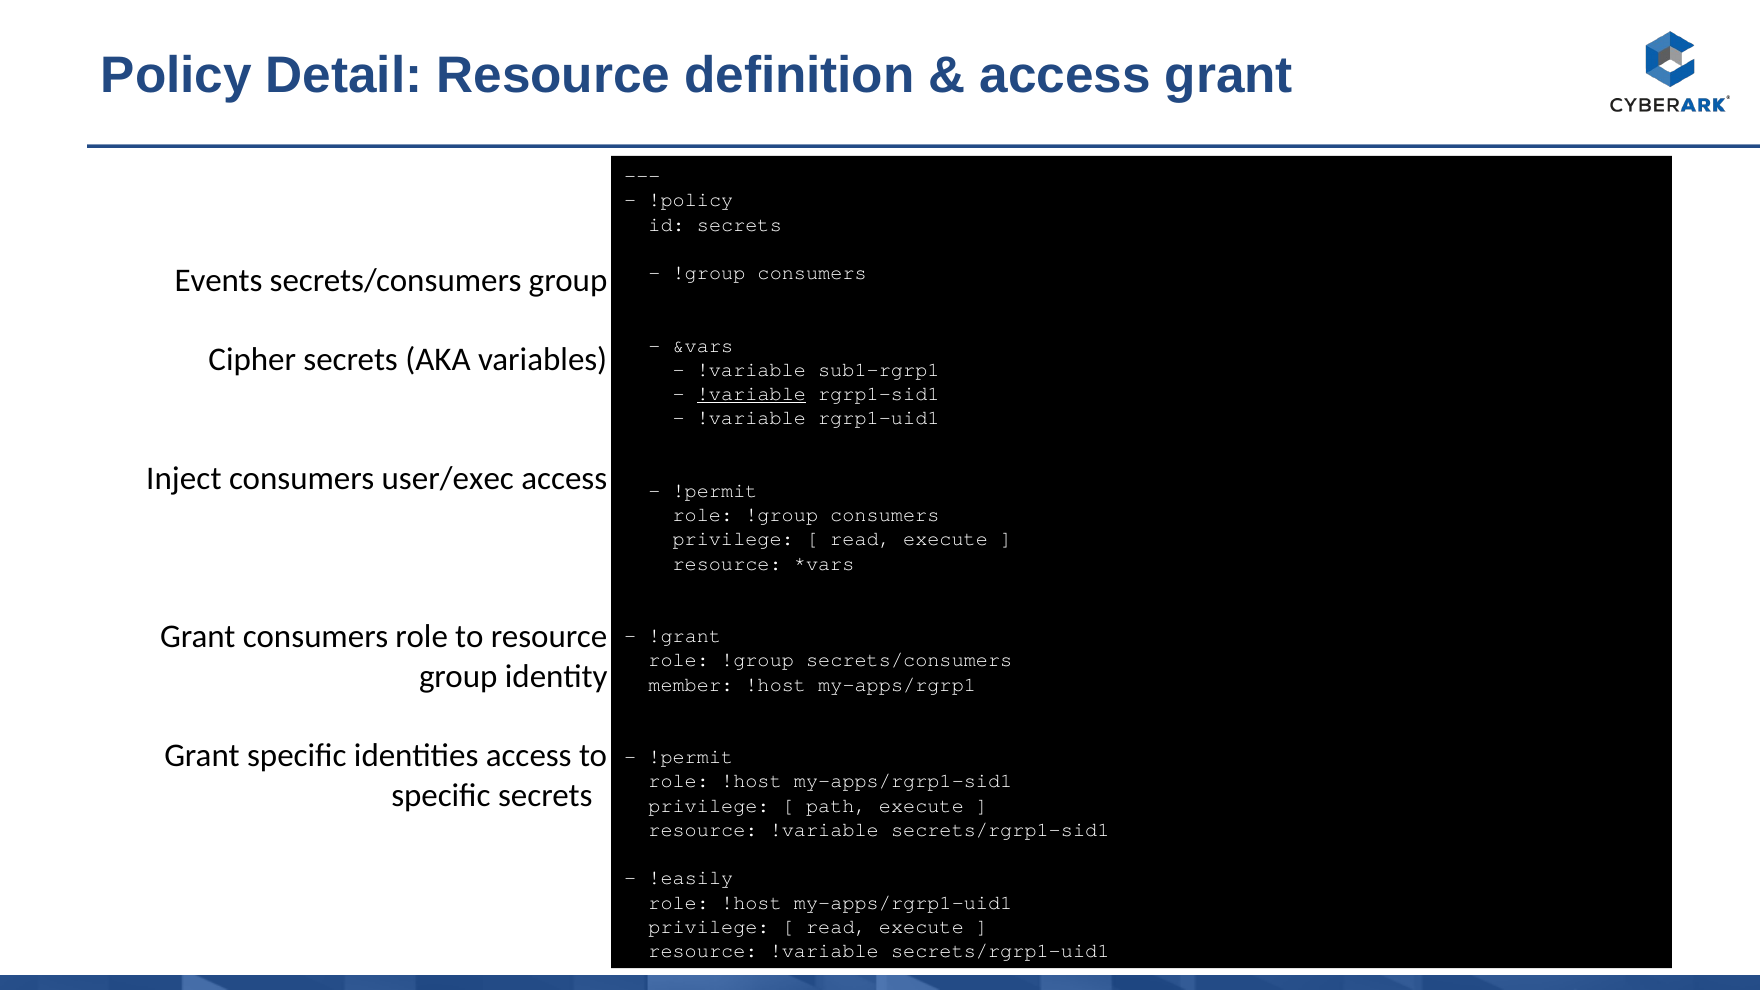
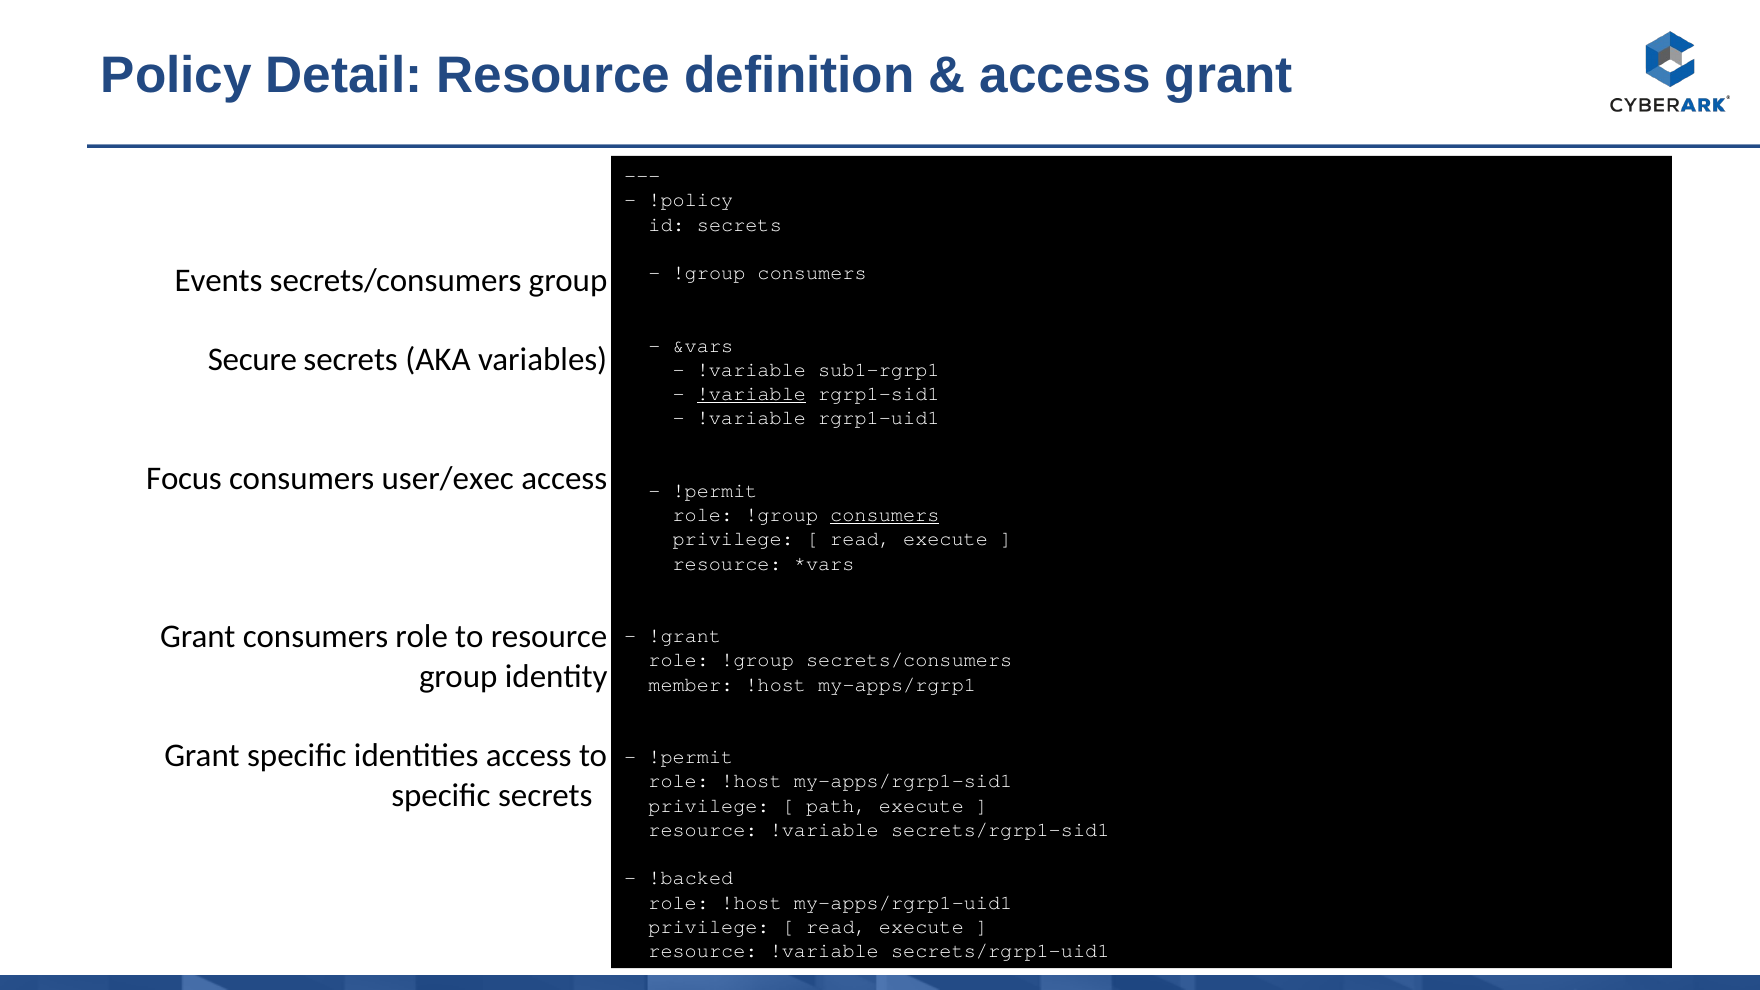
Cipher: Cipher -> Secure
Inject: Inject -> Focus
consumers at (885, 515) underline: none -> present
!easily: !easily -> !backed
